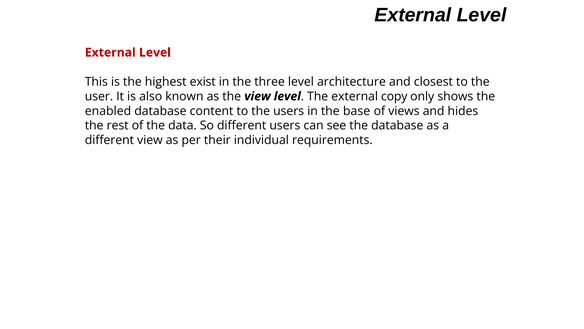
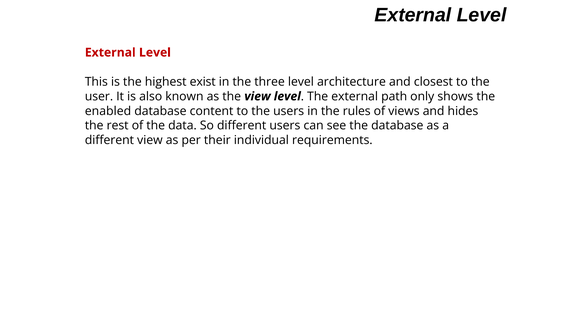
copy: copy -> path
base: base -> rules
